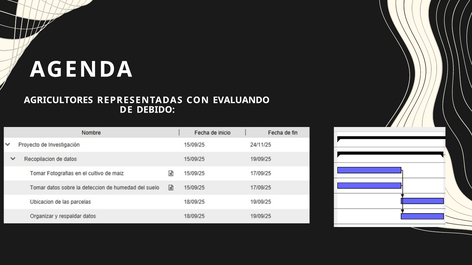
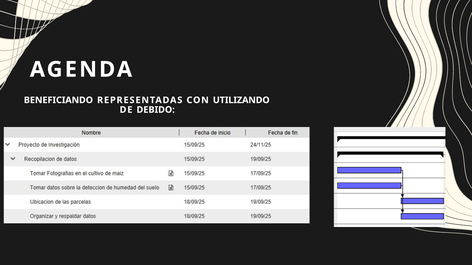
AGRICULTORES: AGRICULTORES -> BENEFICIANDO
EVALUANDO: EVALUANDO -> UTILIZANDO
